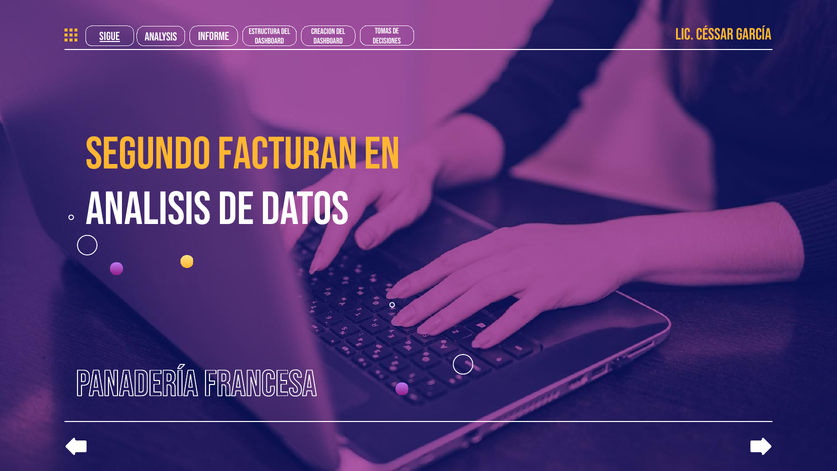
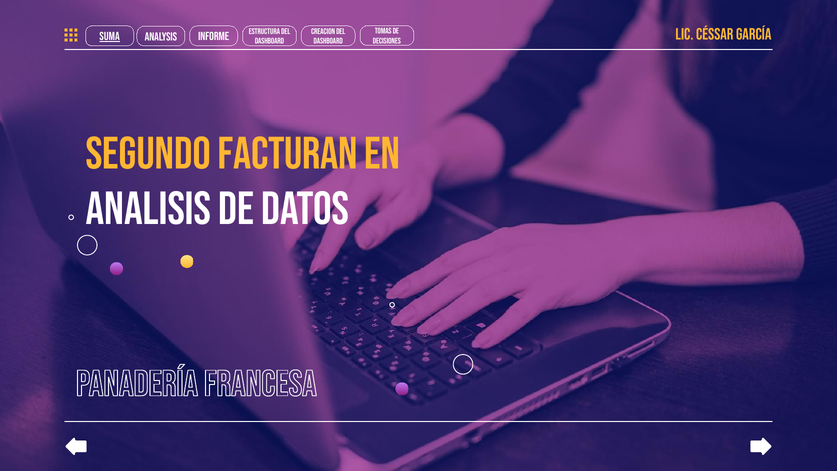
Sigue: Sigue -> Suma
